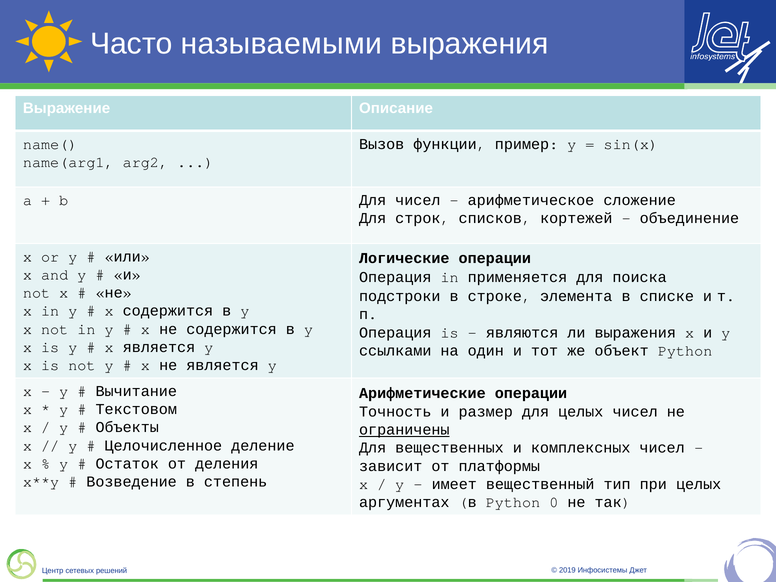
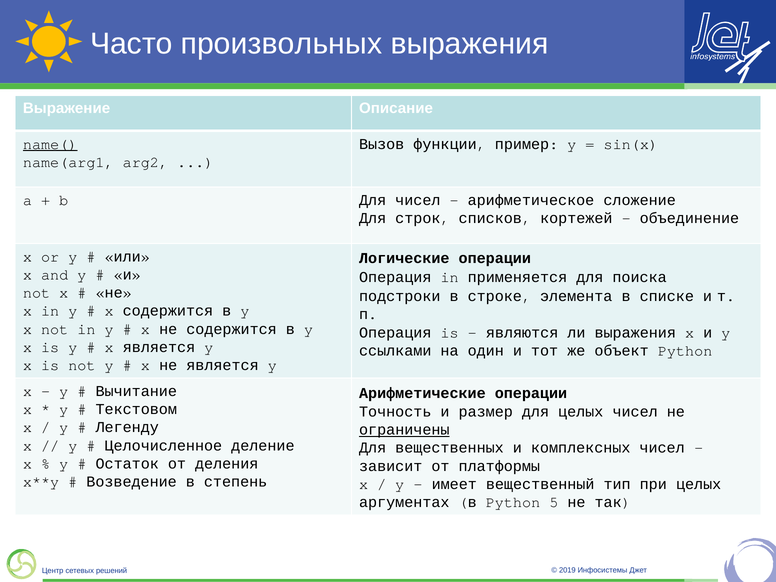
называемыми: называемыми -> произвольных
name( underline: none -> present
Объекты: Объекты -> Легенду
0: 0 -> 5
